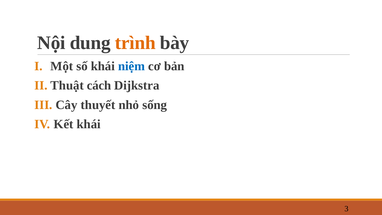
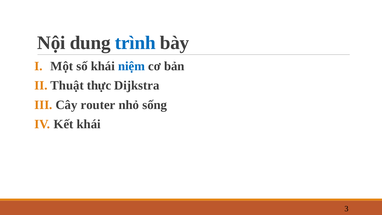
trình colour: orange -> blue
cách: cách -> thực
thuyết: thuyết -> router
